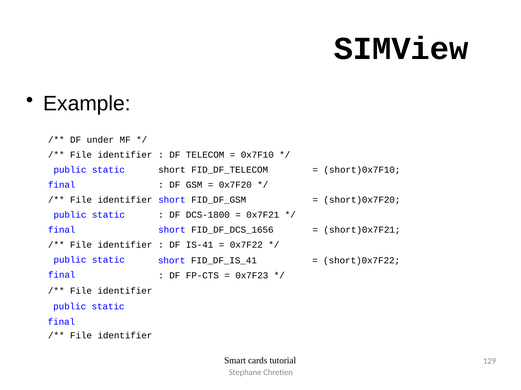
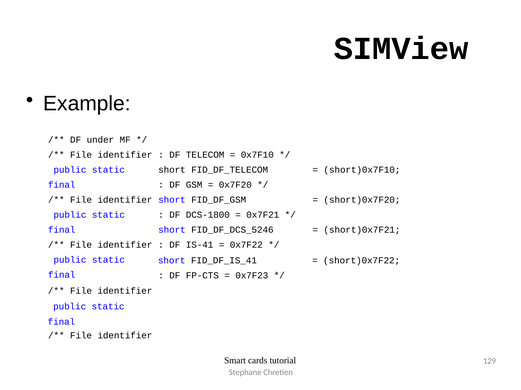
FID_DF_DCS_1656: FID_DF_DCS_1656 -> FID_DF_DCS_5246
